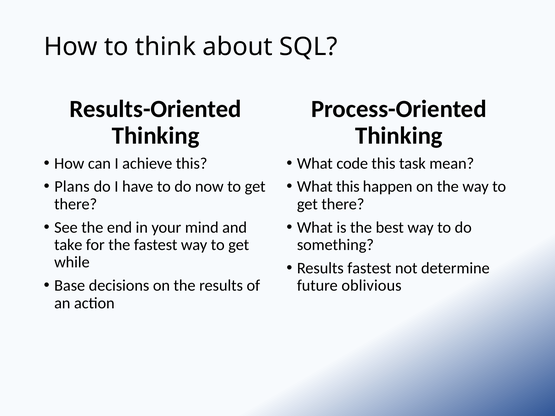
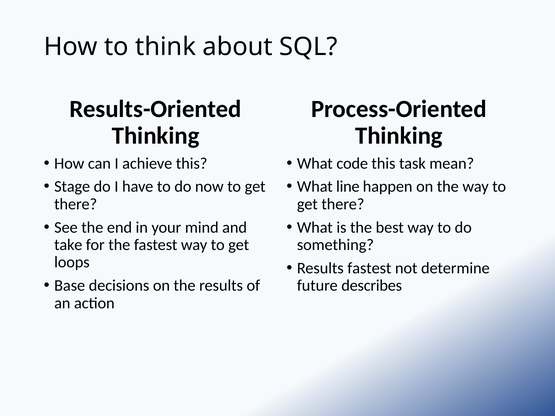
Plans: Plans -> Stage
What this: this -> line
while: while -> loops
oblivious: oblivious -> describes
